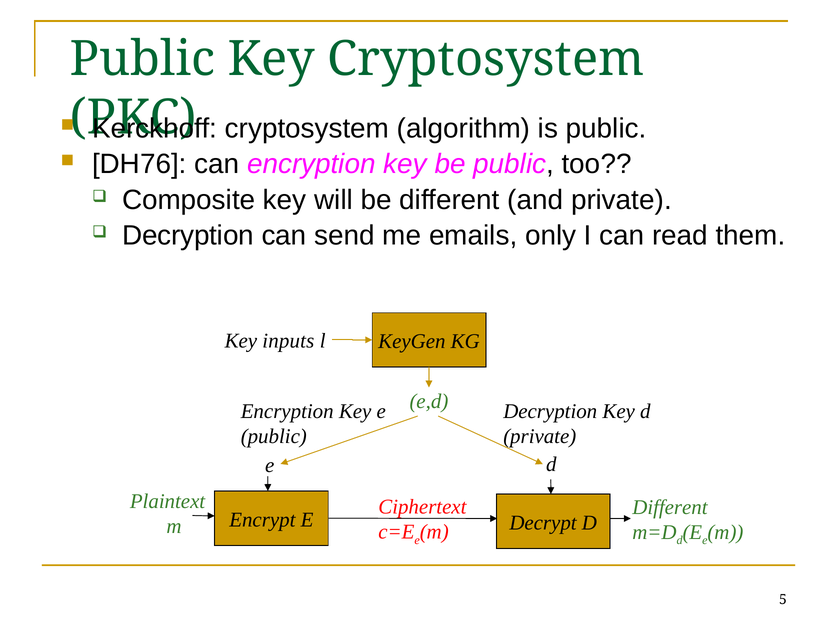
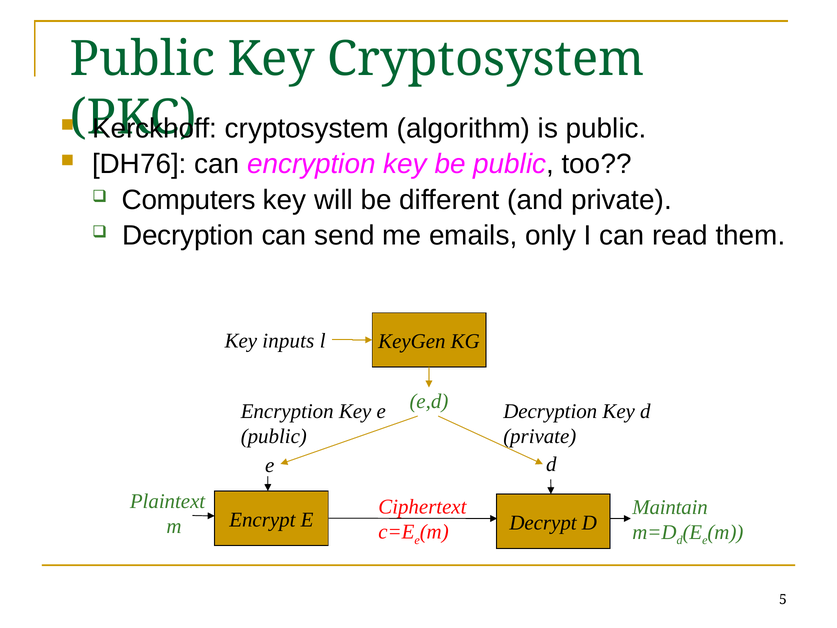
Composite: Composite -> Computers
Different at (670, 507): Different -> Maintain
